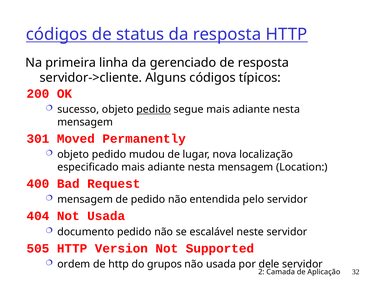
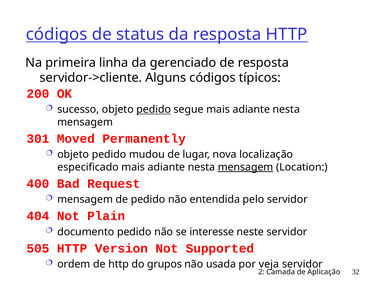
mensagem at (246, 167) underline: none -> present
Not Usada: Usada -> Plain
escalável: escalável -> interesse
dele: dele -> veja
